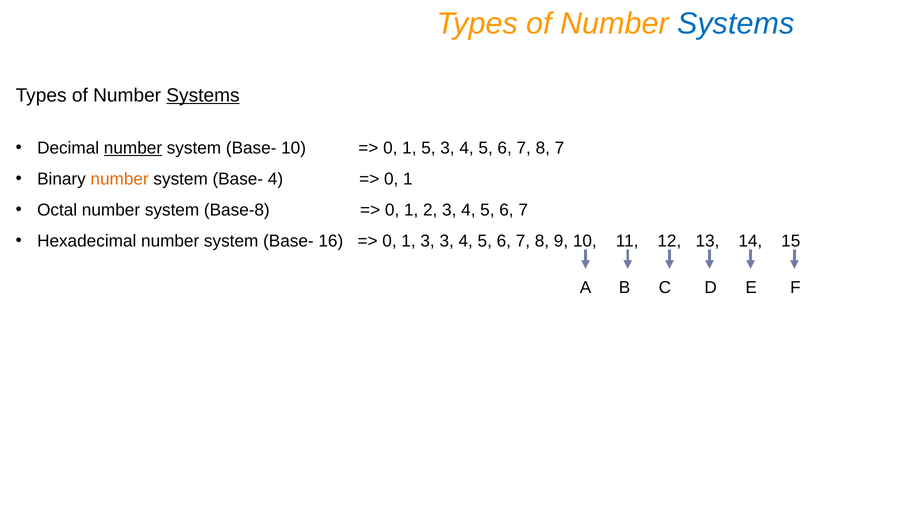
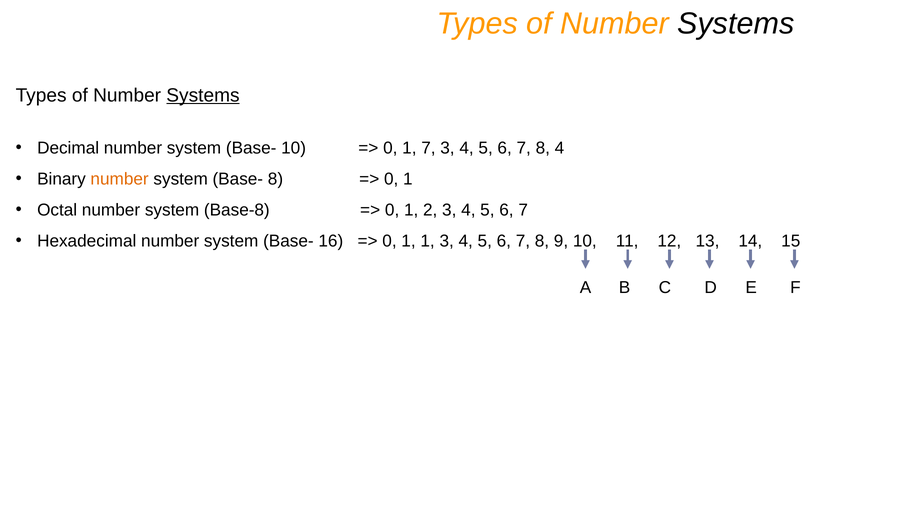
Systems at (736, 24) colour: blue -> black
number at (133, 148) underline: present -> none
1 5: 5 -> 7
8 7: 7 -> 4
Base- 4: 4 -> 8
1 3: 3 -> 1
